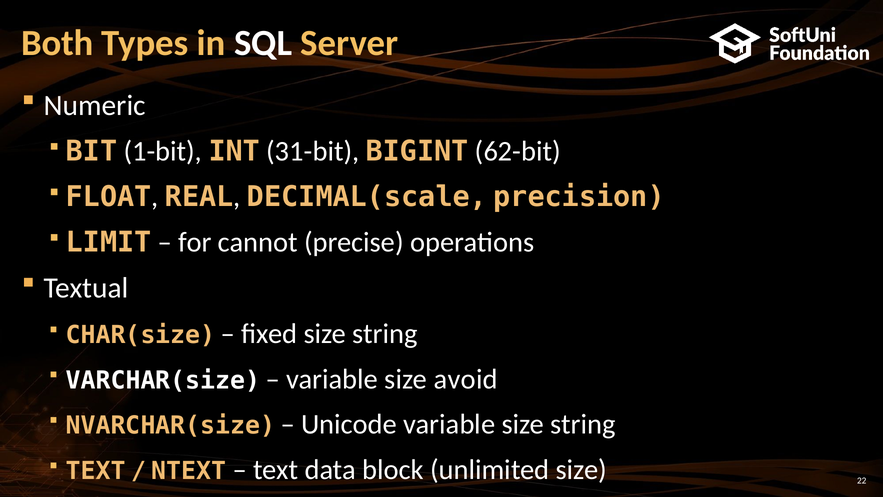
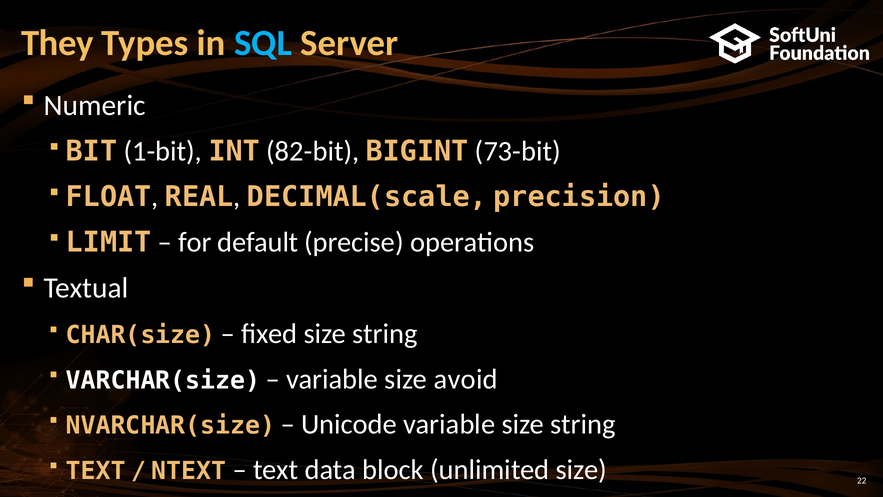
Both: Both -> They
SQL colour: white -> light blue
31-bit: 31-bit -> 82-bit
62-bit: 62-bit -> 73-bit
cannot: cannot -> default
